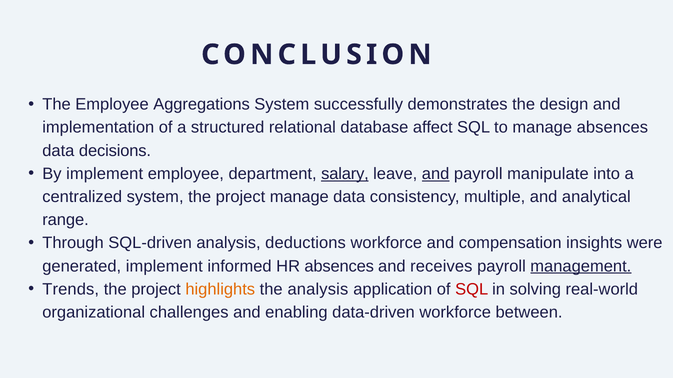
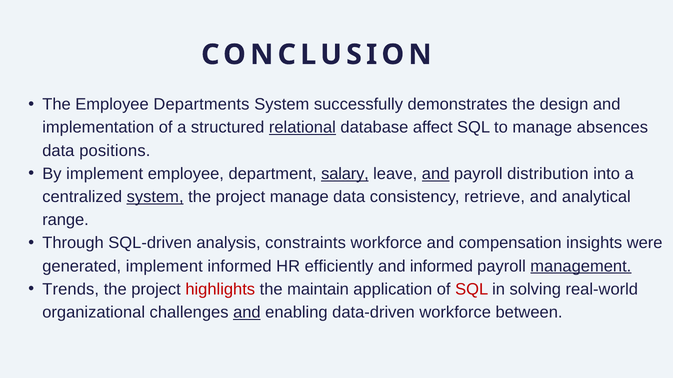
Aggregations: Aggregations -> Departments
relational underline: none -> present
decisions: decisions -> positions
manipulate: manipulate -> distribution
system at (155, 197) underline: none -> present
multiple: multiple -> retrieve
deductions: deductions -> constraints
HR absences: absences -> efficiently
and receives: receives -> informed
highlights colour: orange -> red
the analysis: analysis -> maintain
and at (247, 313) underline: none -> present
